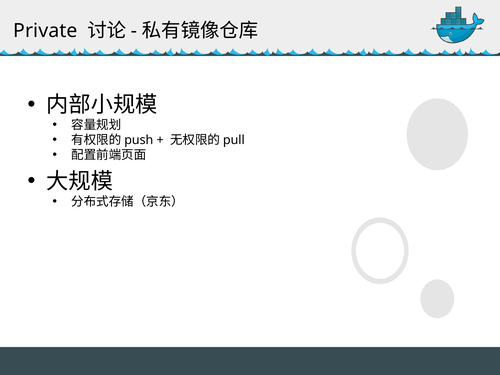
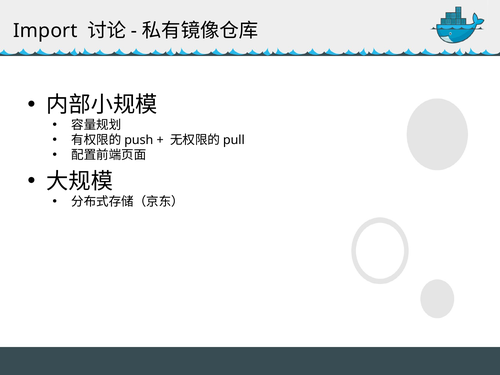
Private: Private -> Import
